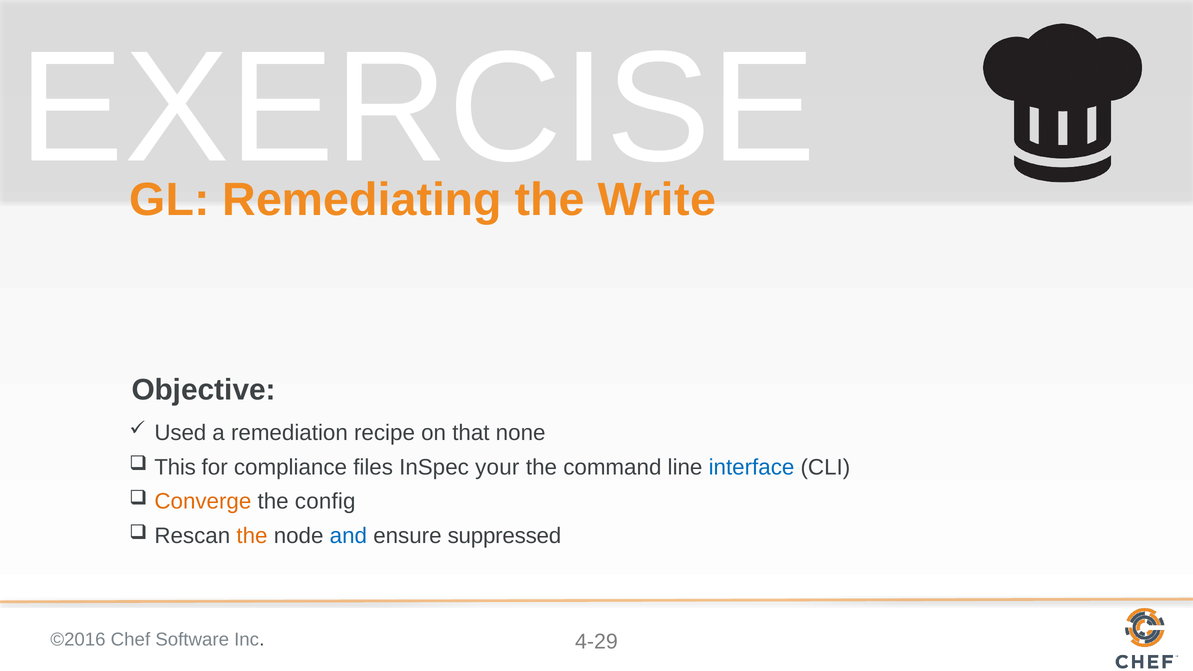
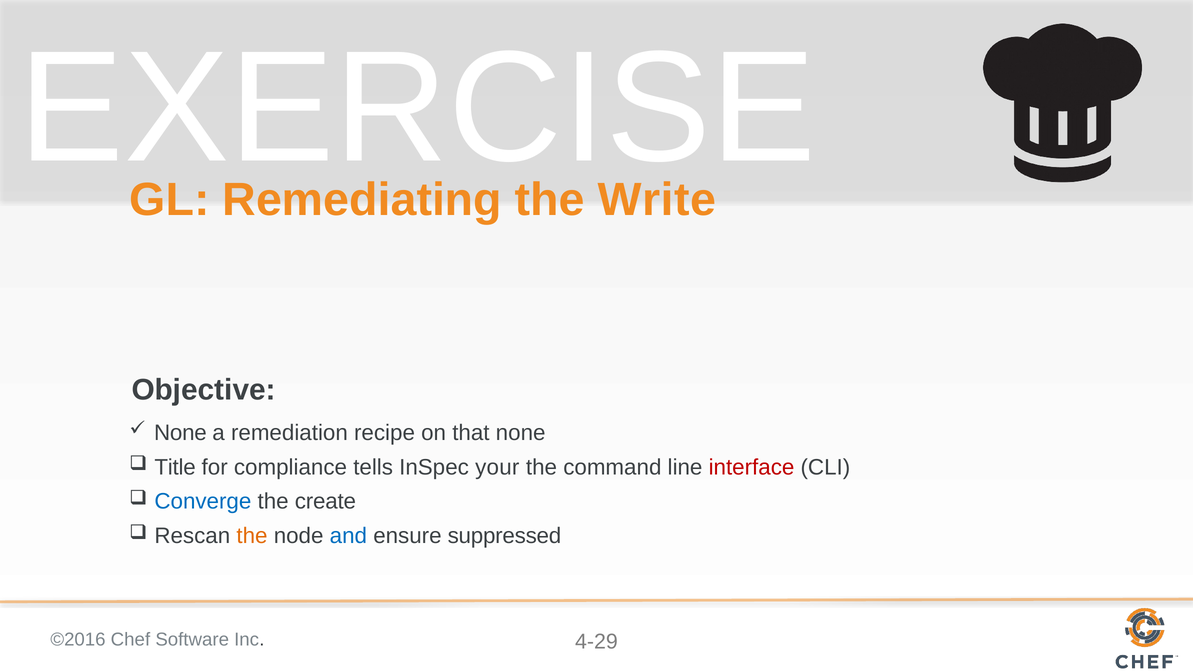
Used at (180, 433): Used -> None
This: This -> Title
files: files -> tells
interface colour: blue -> red
Converge colour: orange -> blue
config: config -> create
